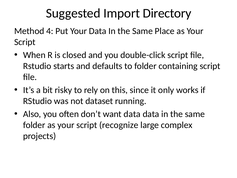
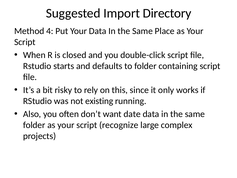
dataset: dataset -> existing
want data: data -> date
